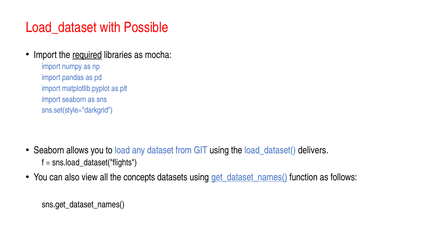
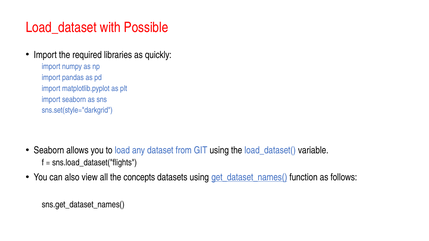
required underline: present -> none
mocha: mocha -> quickly
delivers: delivers -> variable
